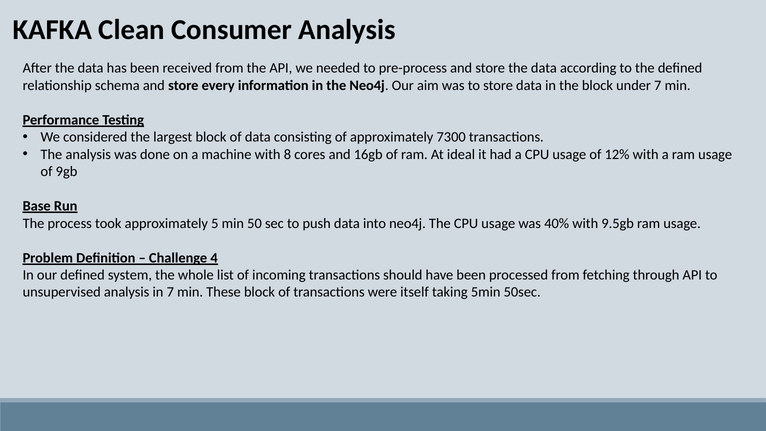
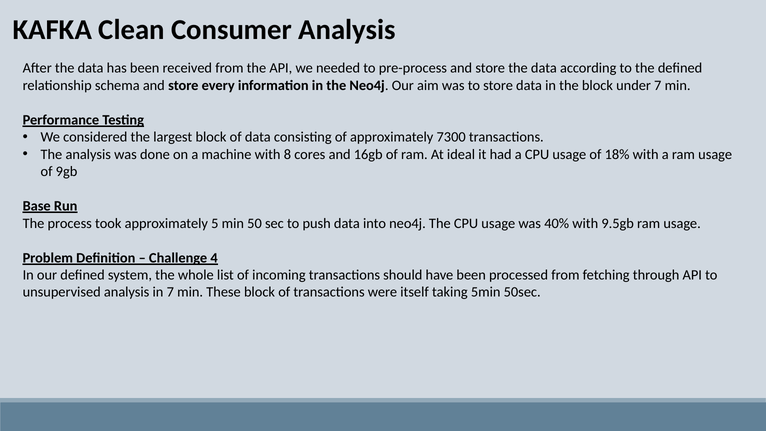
12%: 12% -> 18%
